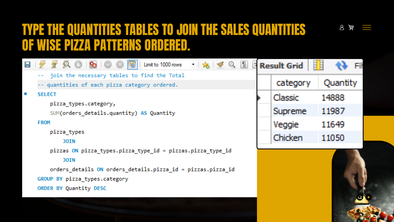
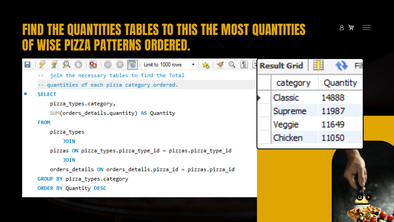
TYPE: TYPE -> FIND
JOIN: JOIN -> THIS
SALES: SALES -> MOST
